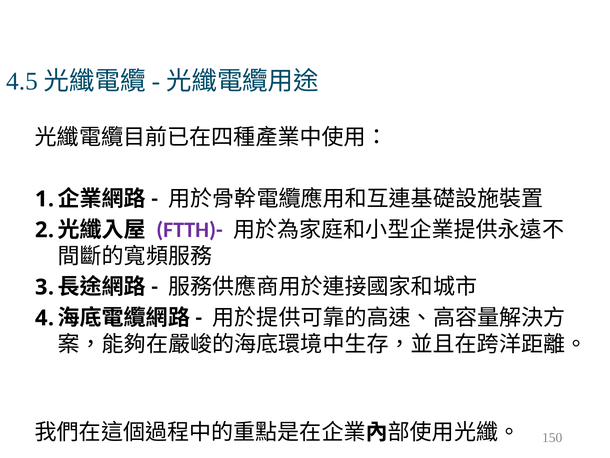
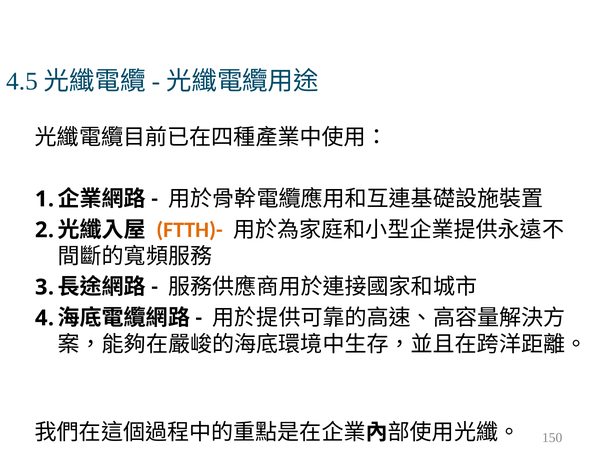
FTTH)- colour: purple -> orange
